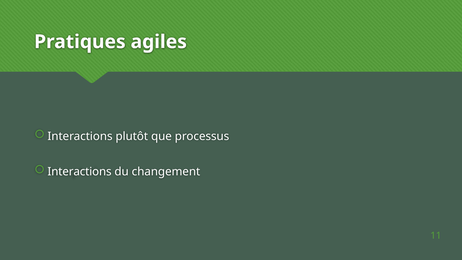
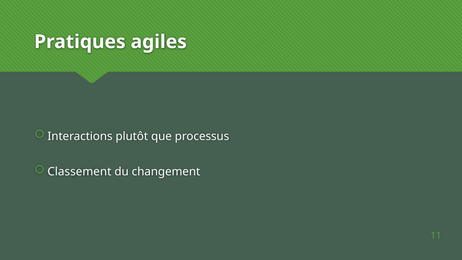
Interactions at (80, 172): Interactions -> Classement
